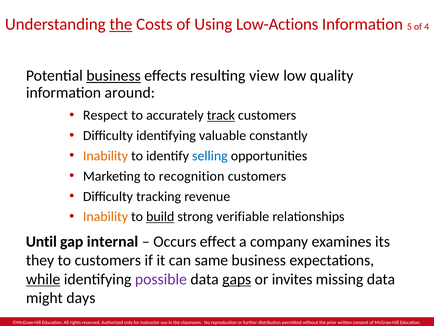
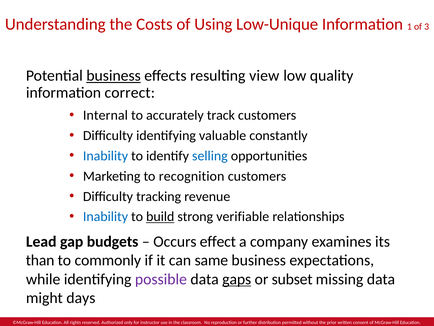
the at (121, 24) underline: present -> none
Low-Actions: Low-Actions -> Low-Unique
5: 5 -> 1
4: 4 -> 3
around: around -> correct
Respect: Respect -> Internal
track underline: present -> none
Inability at (105, 156) colour: orange -> blue
Inability at (105, 216) colour: orange -> blue
Until: Until -> Lead
internal: internal -> budgets
they: they -> than
to customers: customers -> commonly
while underline: present -> none
invites: invites -> subset
